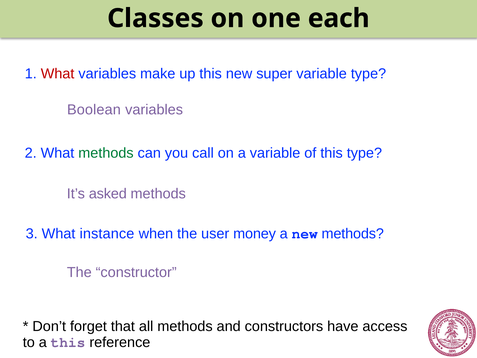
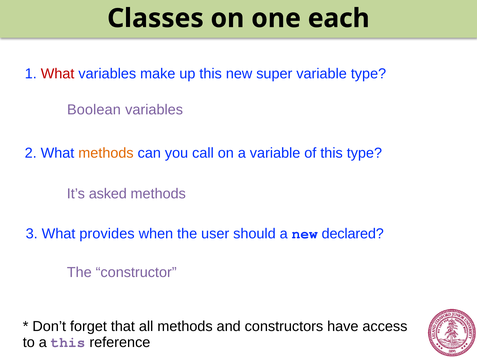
methods at (106, 153) colour: green -> orange
instance: instance -> provides
money: money -> should
new methods: methods -> declared
